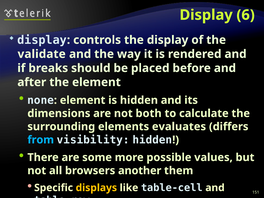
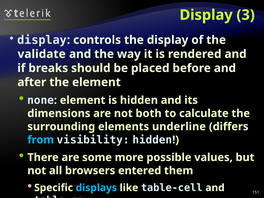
6: 6 -> 3
evaluates: evaluates -> underline
another: another -> entered
displays colour: yellow -> light blue
